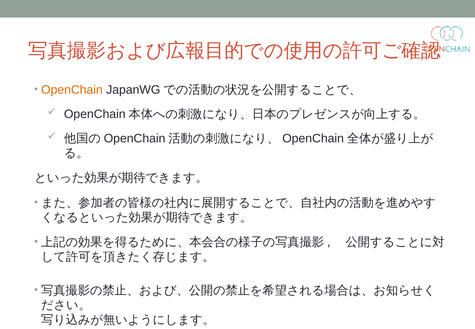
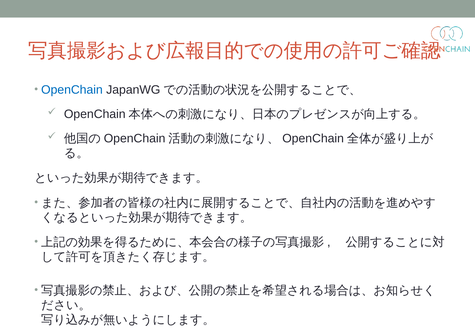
OpenChain colour: orange -> blue
